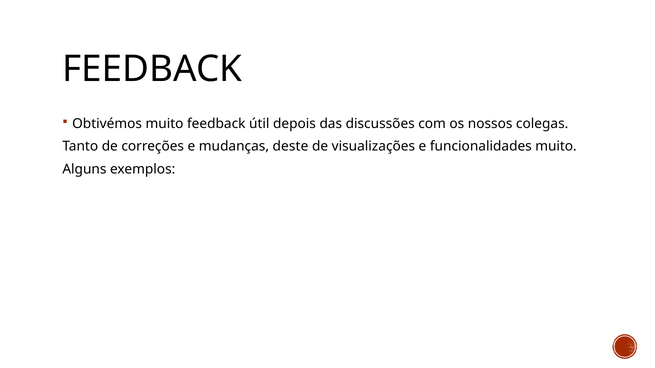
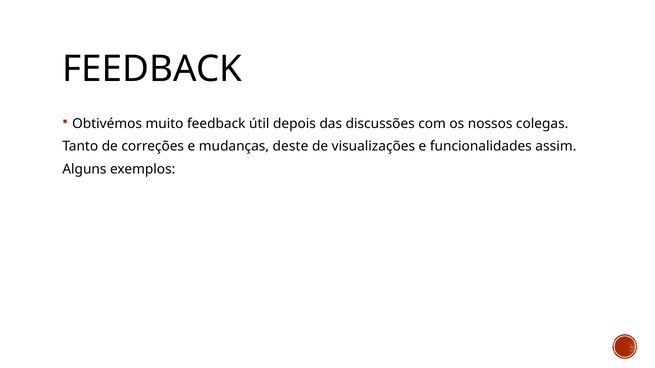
funcionalidades muito: muito -> assim
